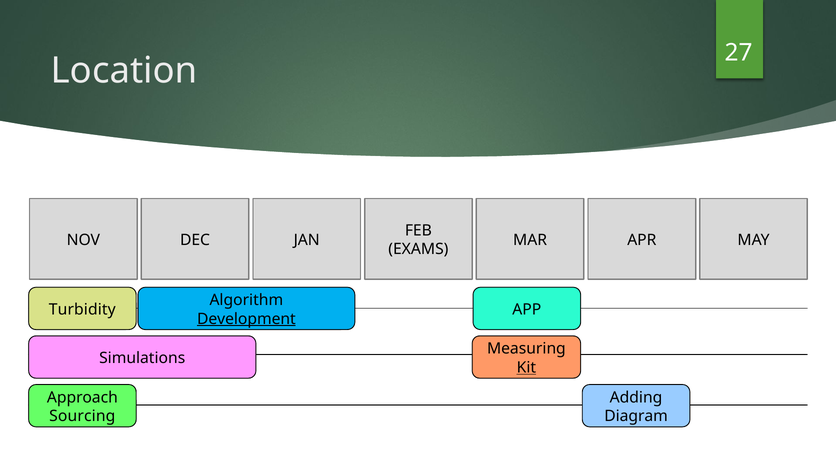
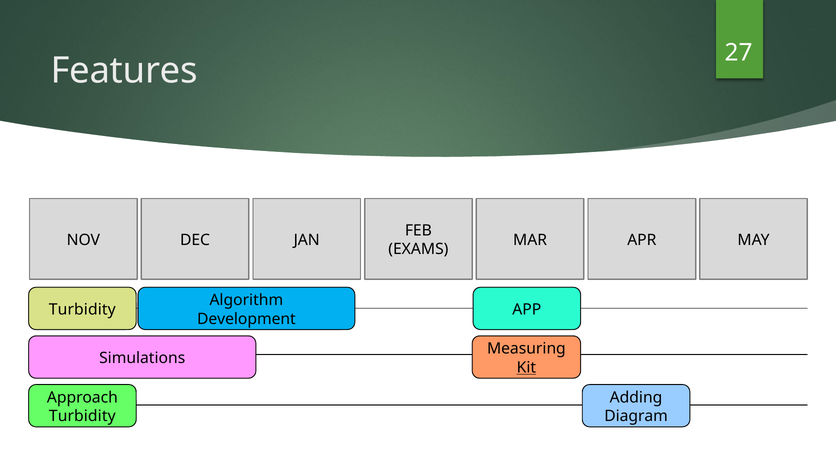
Location: Location -> Features
Development underline: present -> none
Sourcing at (82, 416): Sourcing -> Turbidity
